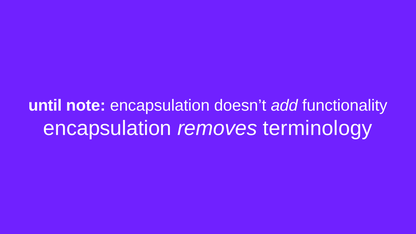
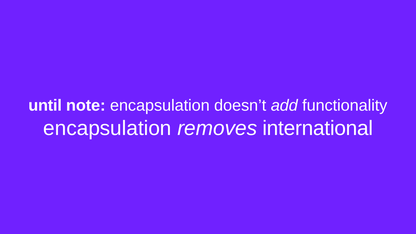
terminology: terminology -> international
